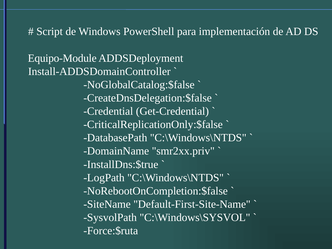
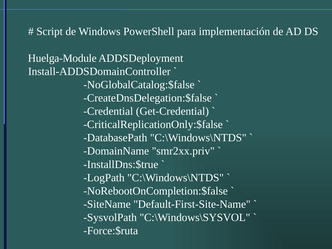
Equipo-Module: Equipo-Module -> Huelga-Module
